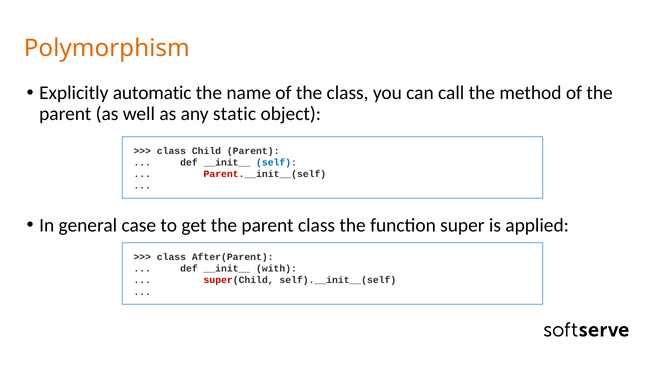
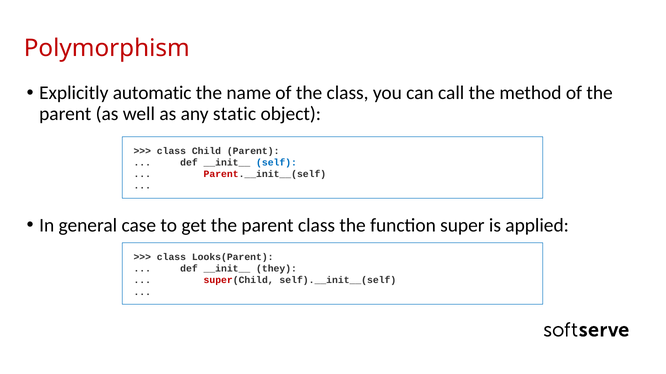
Polymorphism colour: orange -> red
After(Parent: After(Parent -> Looks(Parent
with: with -> they
